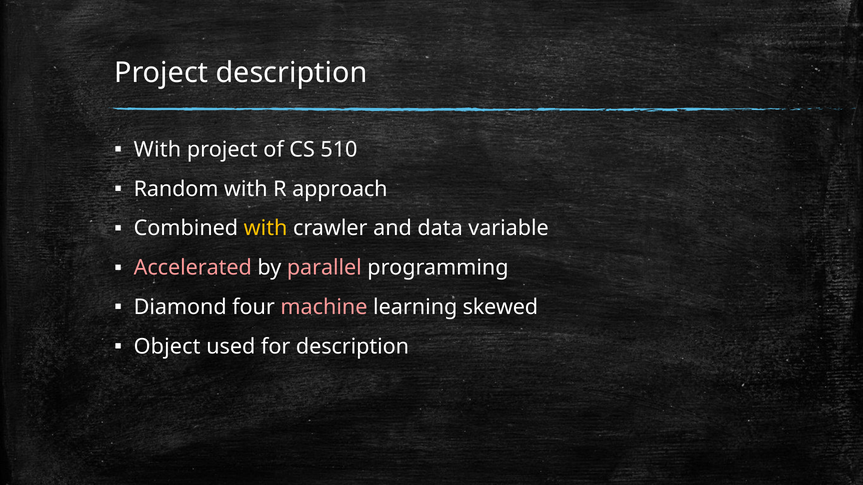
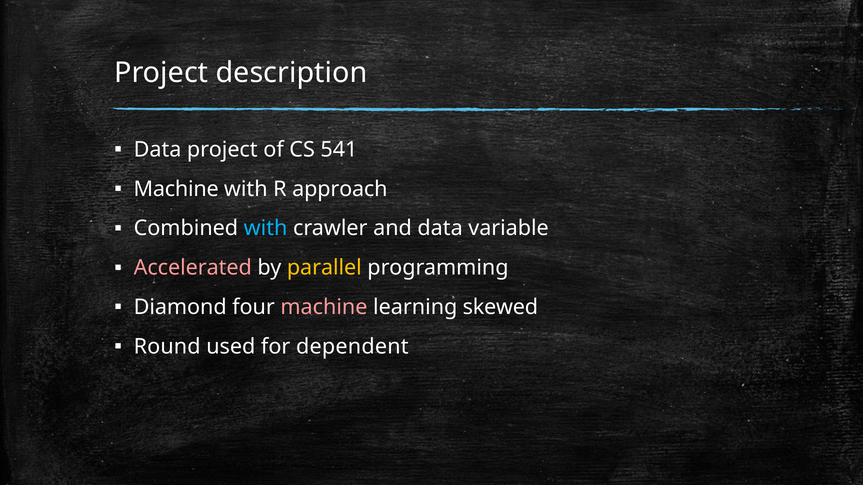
With at (157, 150): With -> Data
510: 510 -> 541
Random at (176, 189): Random -> Machine
with at (266, 229) colour: yellow -> light blue
parallel colour: pink -> yellow
Object: Object -> Round
for description: description -> dependent
